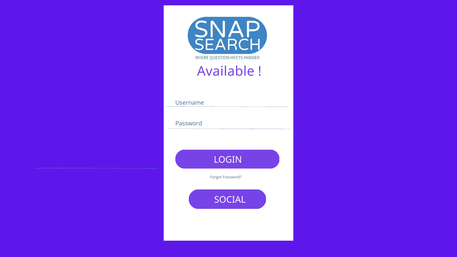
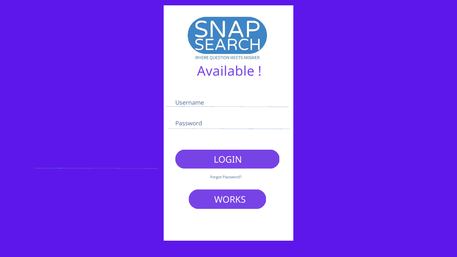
SOCIAL: SOCIAL -> WORKS
